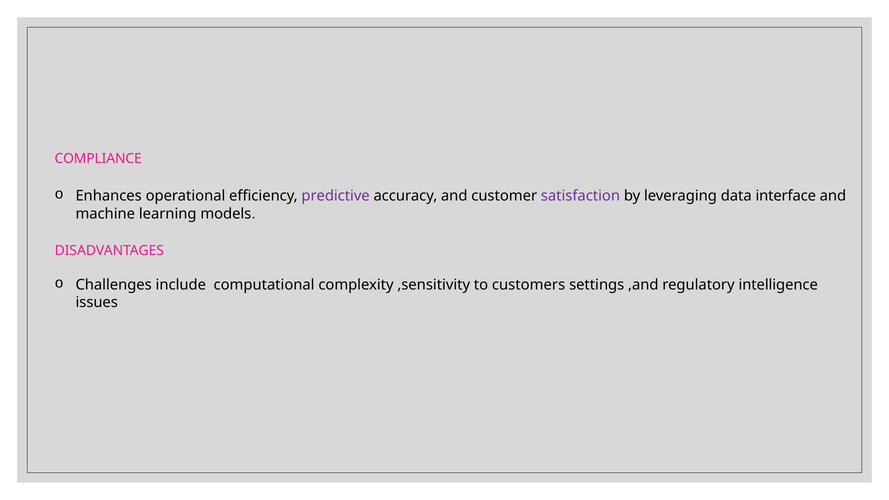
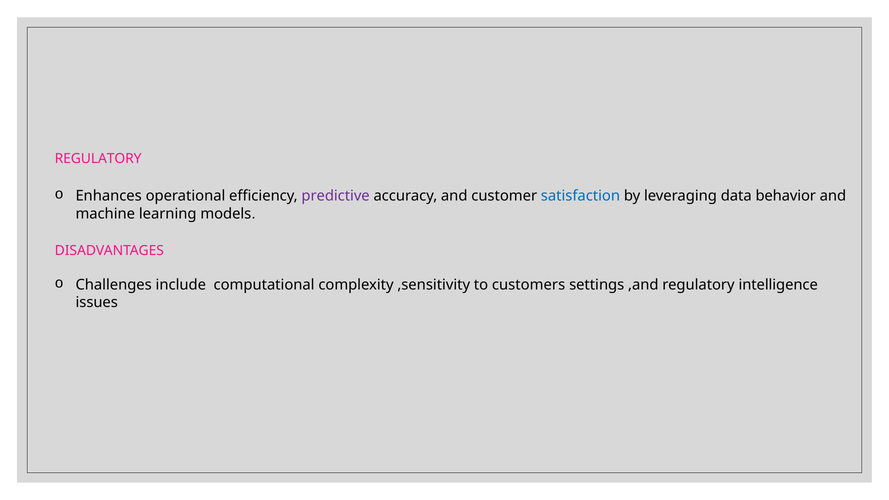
COMPLIANCE at (98, 159): COMPLIANCE -> REGULATORY
satisfaction colour: purple -> blue
interface: interface -> behavior
